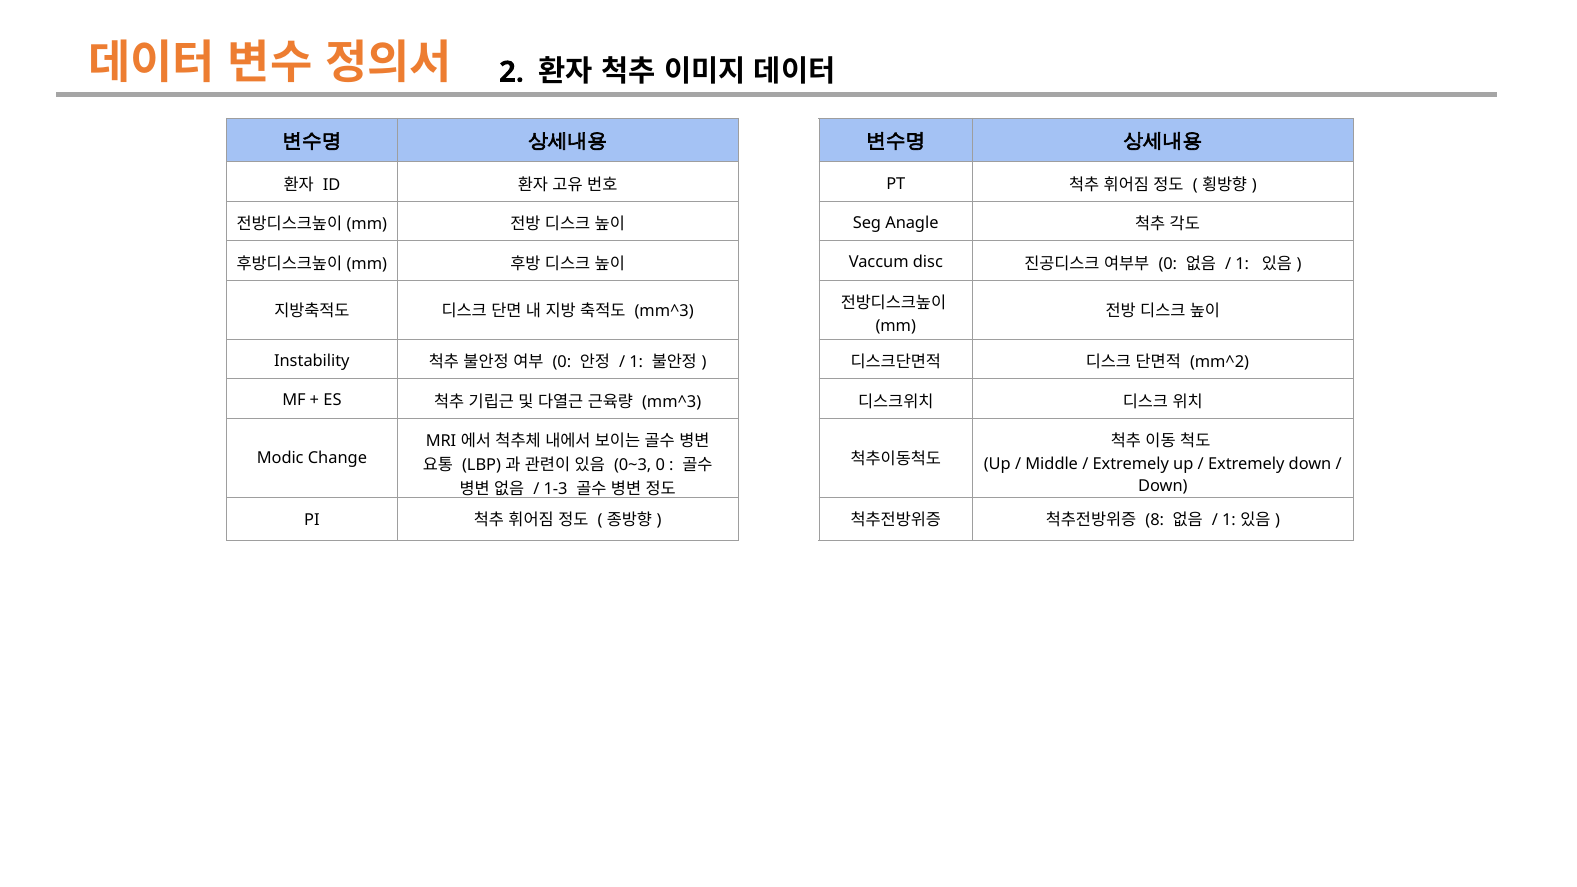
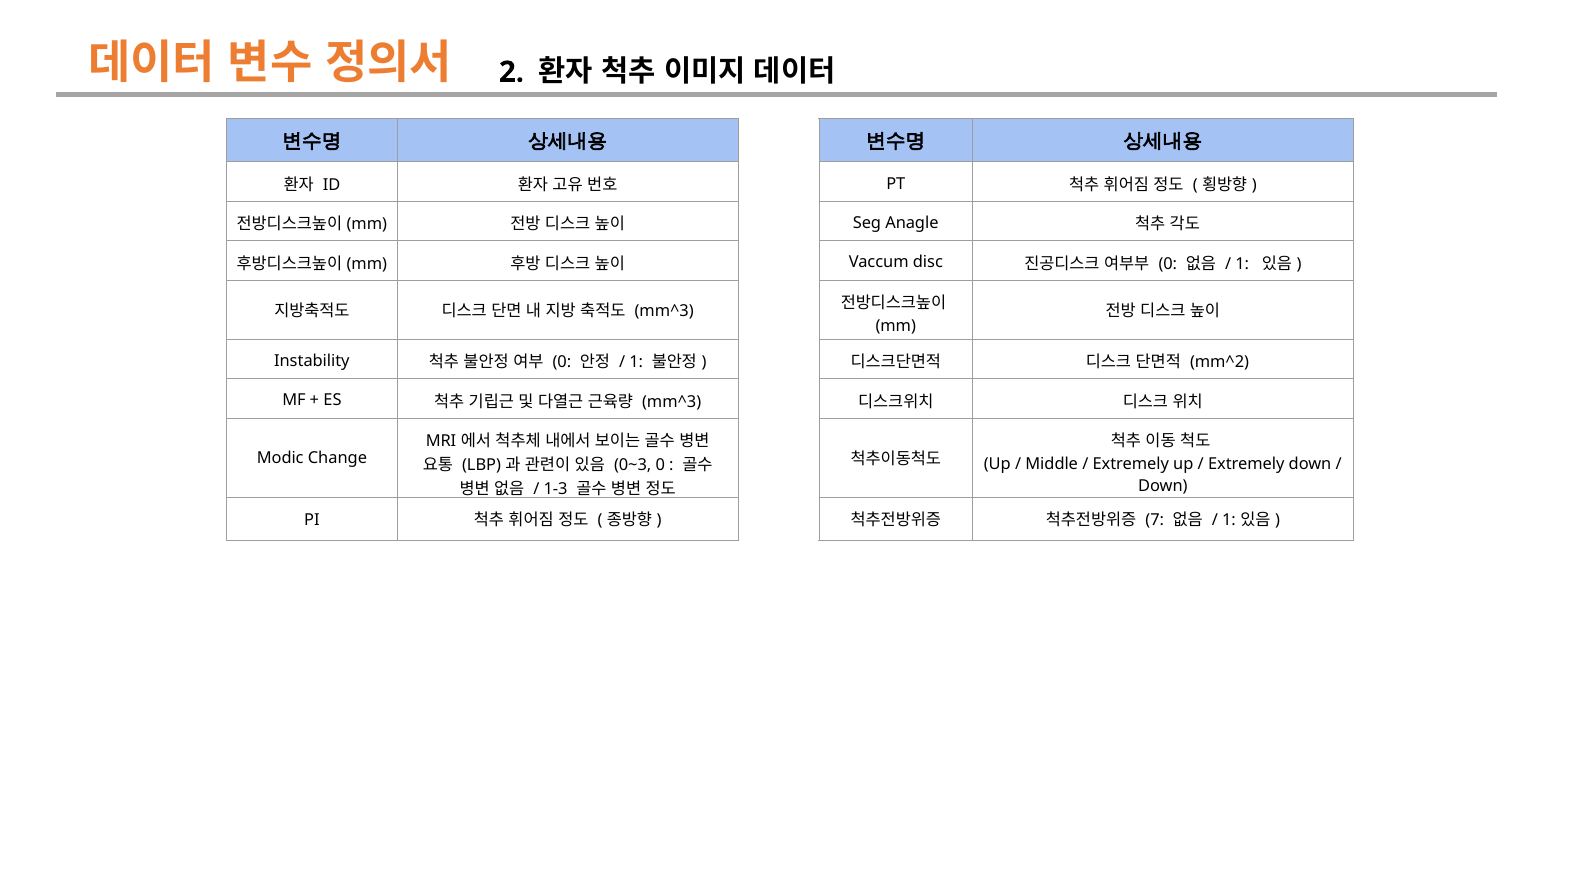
8: 8 -> 7
